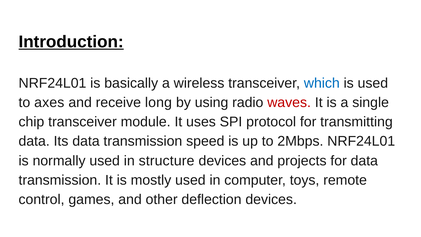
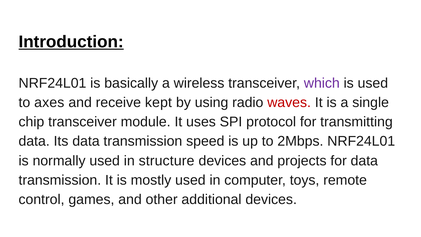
which colour: blue -> purple
long: long -> kept
deflection: deflection -> additional
